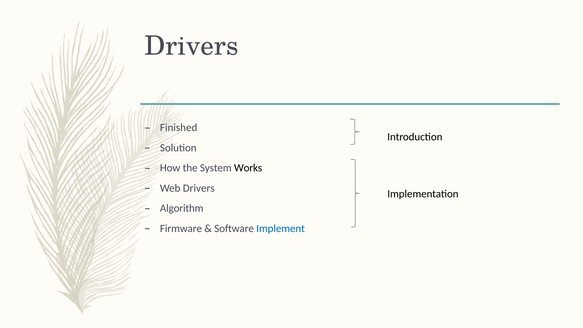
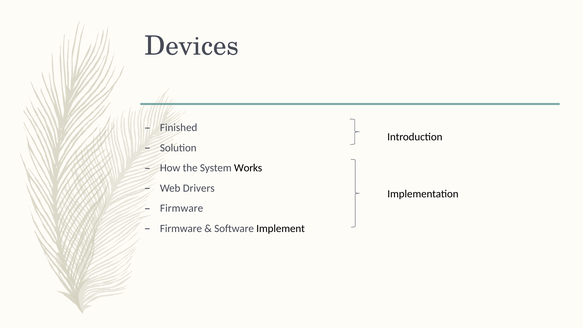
Drivers at (192, 46): Drivers -> Devices
Algorithm at (182, 208): Algorithm -> Firmware
Implement colour: blue -> black
